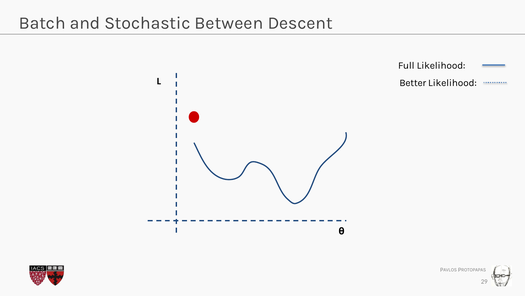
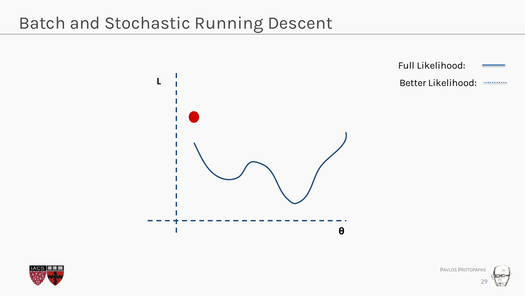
Between: Between -> Running
